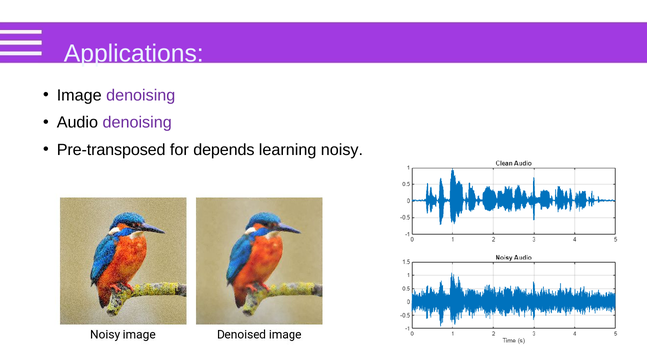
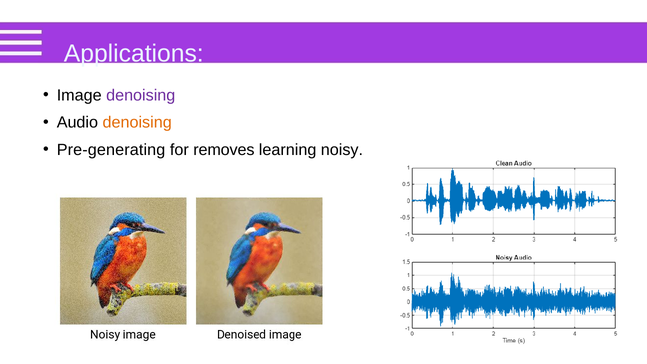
denoising at (137, 123) colour: purple -> orange
Pre-transposed: Pre-transposed -> Pre-generating
depends: depends -> removes
